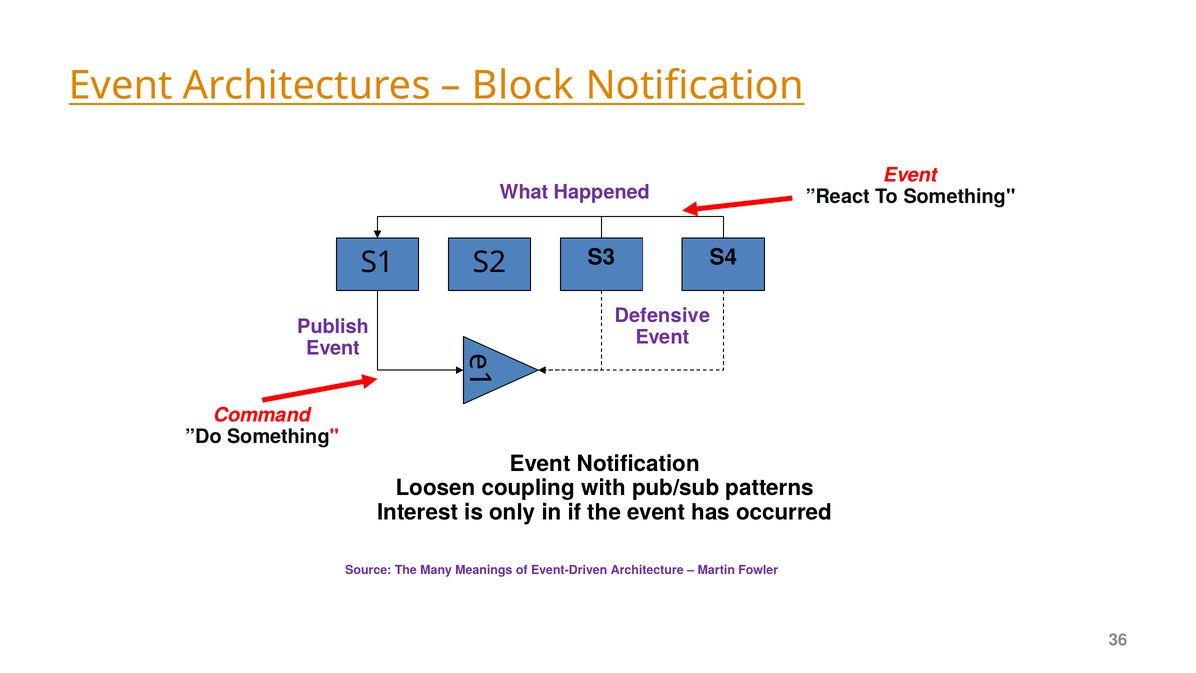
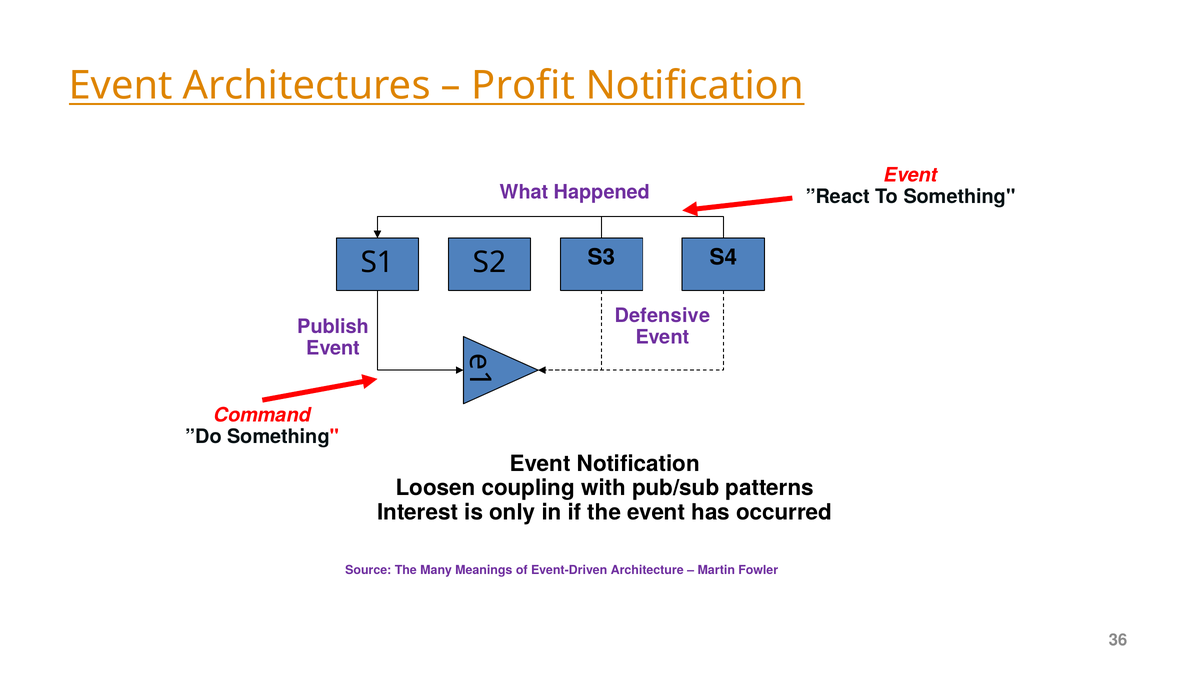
Block: Block -> Profit
